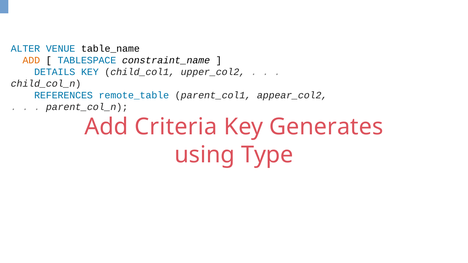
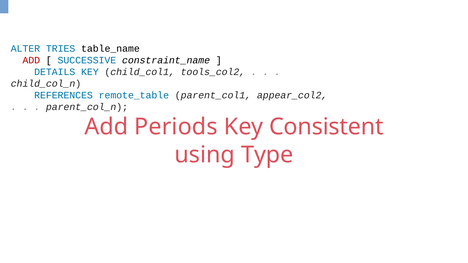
VENUE: VENUE -> TRIES
ADD at (31, 60) colour: orange -> red
TABLESPACE: TABLESPACE -> SUCCESSIVE
upper_col2: upper_col2 -> tools_col2
Criteria: Criteria -> Periods
Generates: Generates -> Consistent
